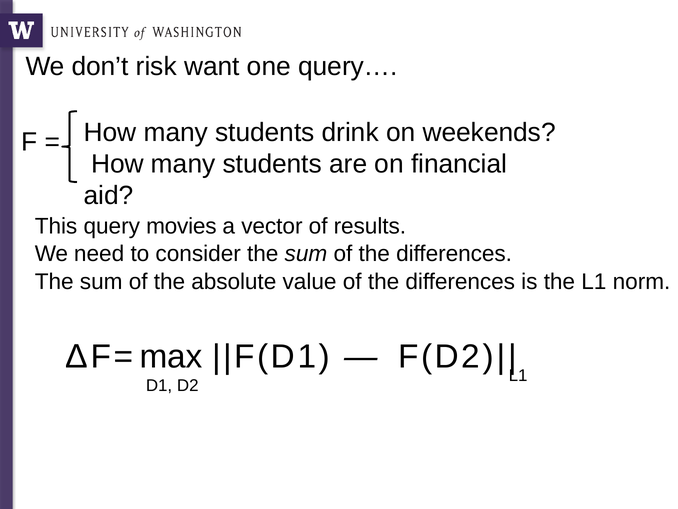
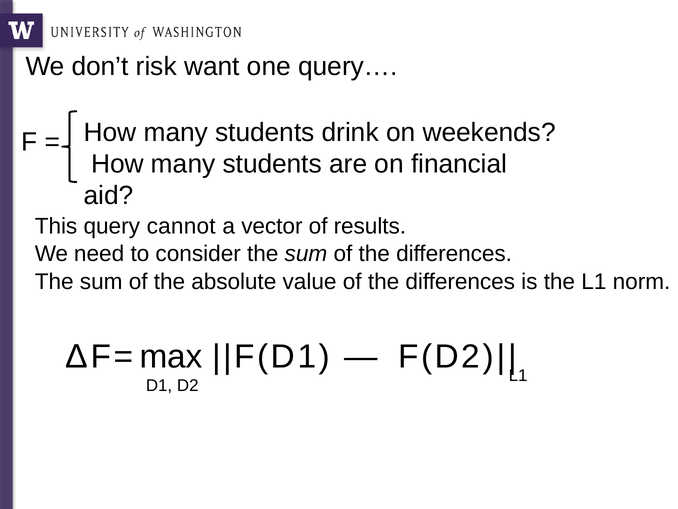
movies: movies -> cannot
